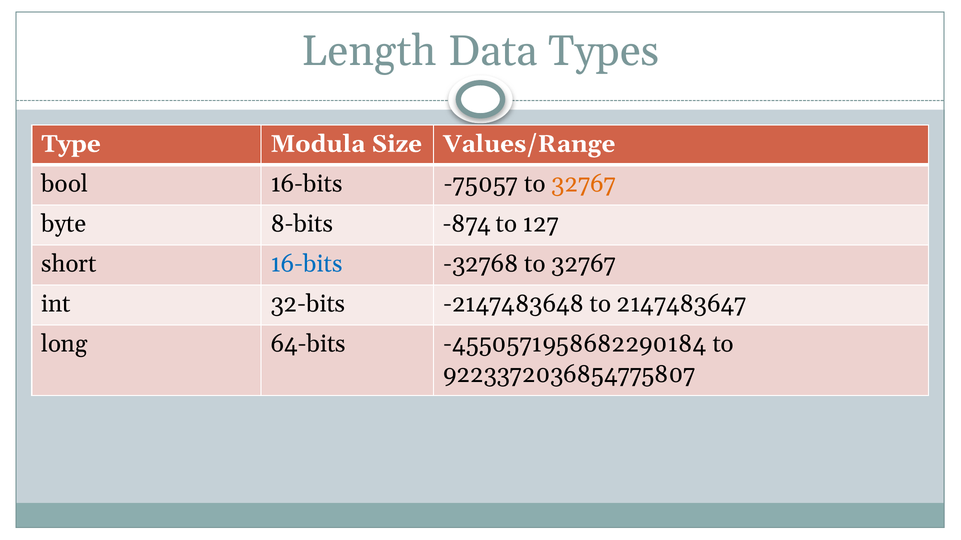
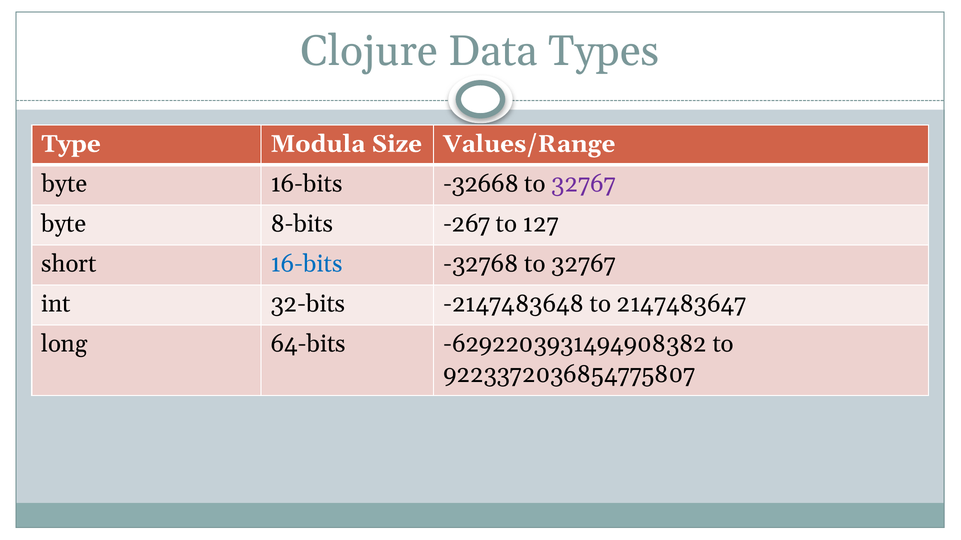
Length: Length -> Clojure
bool at (65, 184): bool -> byte
-75057: -75057 -> -32668
32767 at (584, 184) colour: orange -> purple
-874: -874 -> -267
-4550571958682290184: -4550571958682290184 -> -6292203931494908382
